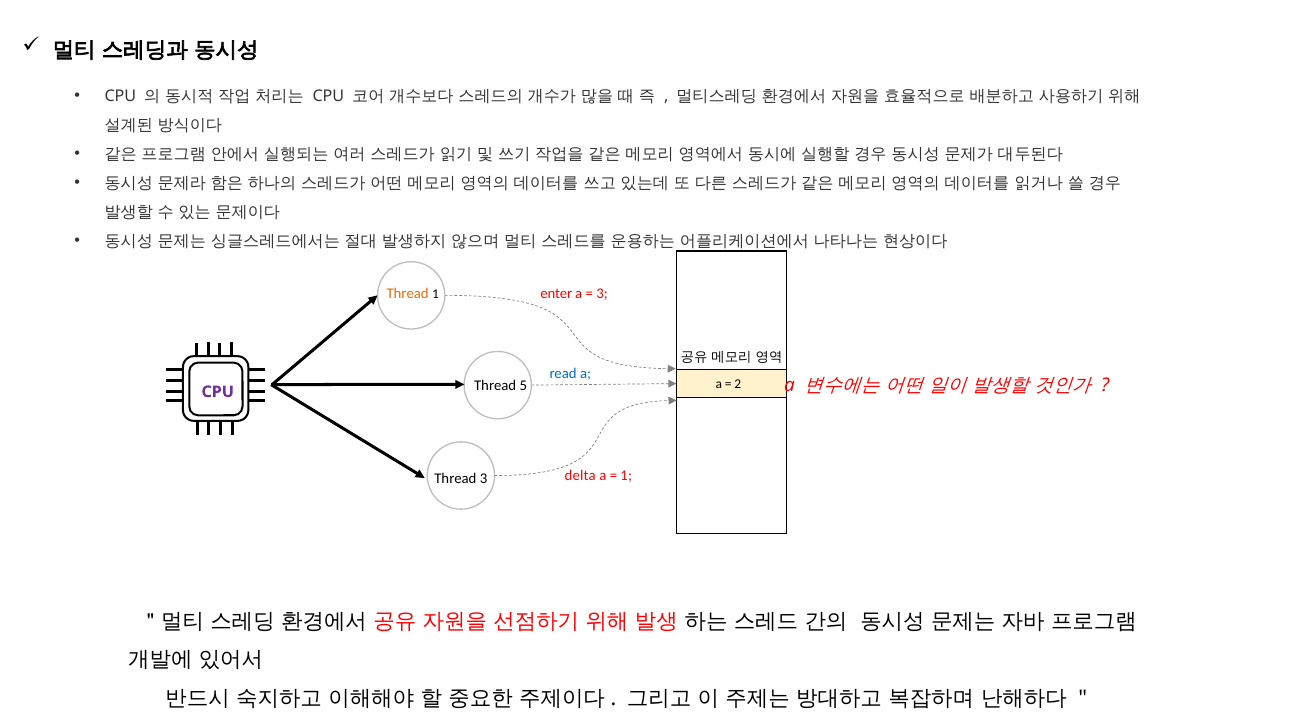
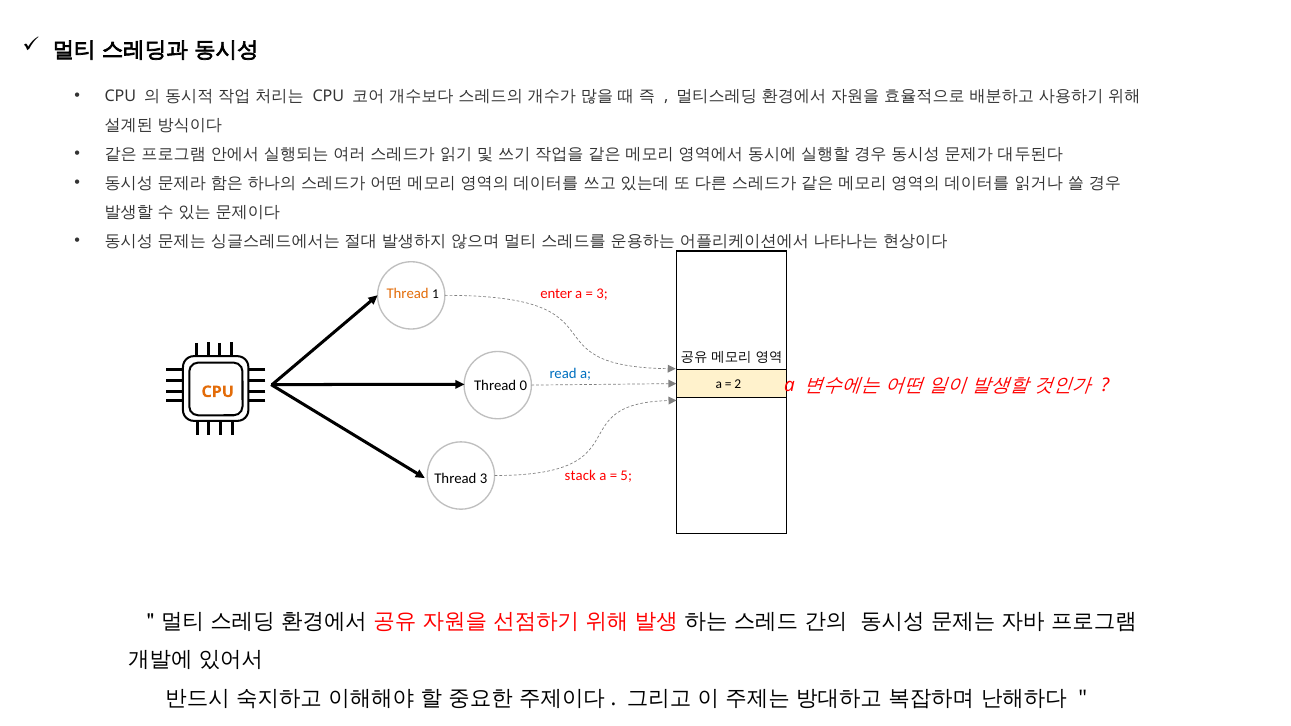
5: 5 -> 0
CPU at (218, 392) colour: purple -> orange
delta: delta -> stack
1 at (626, 476): 1 -> 5
